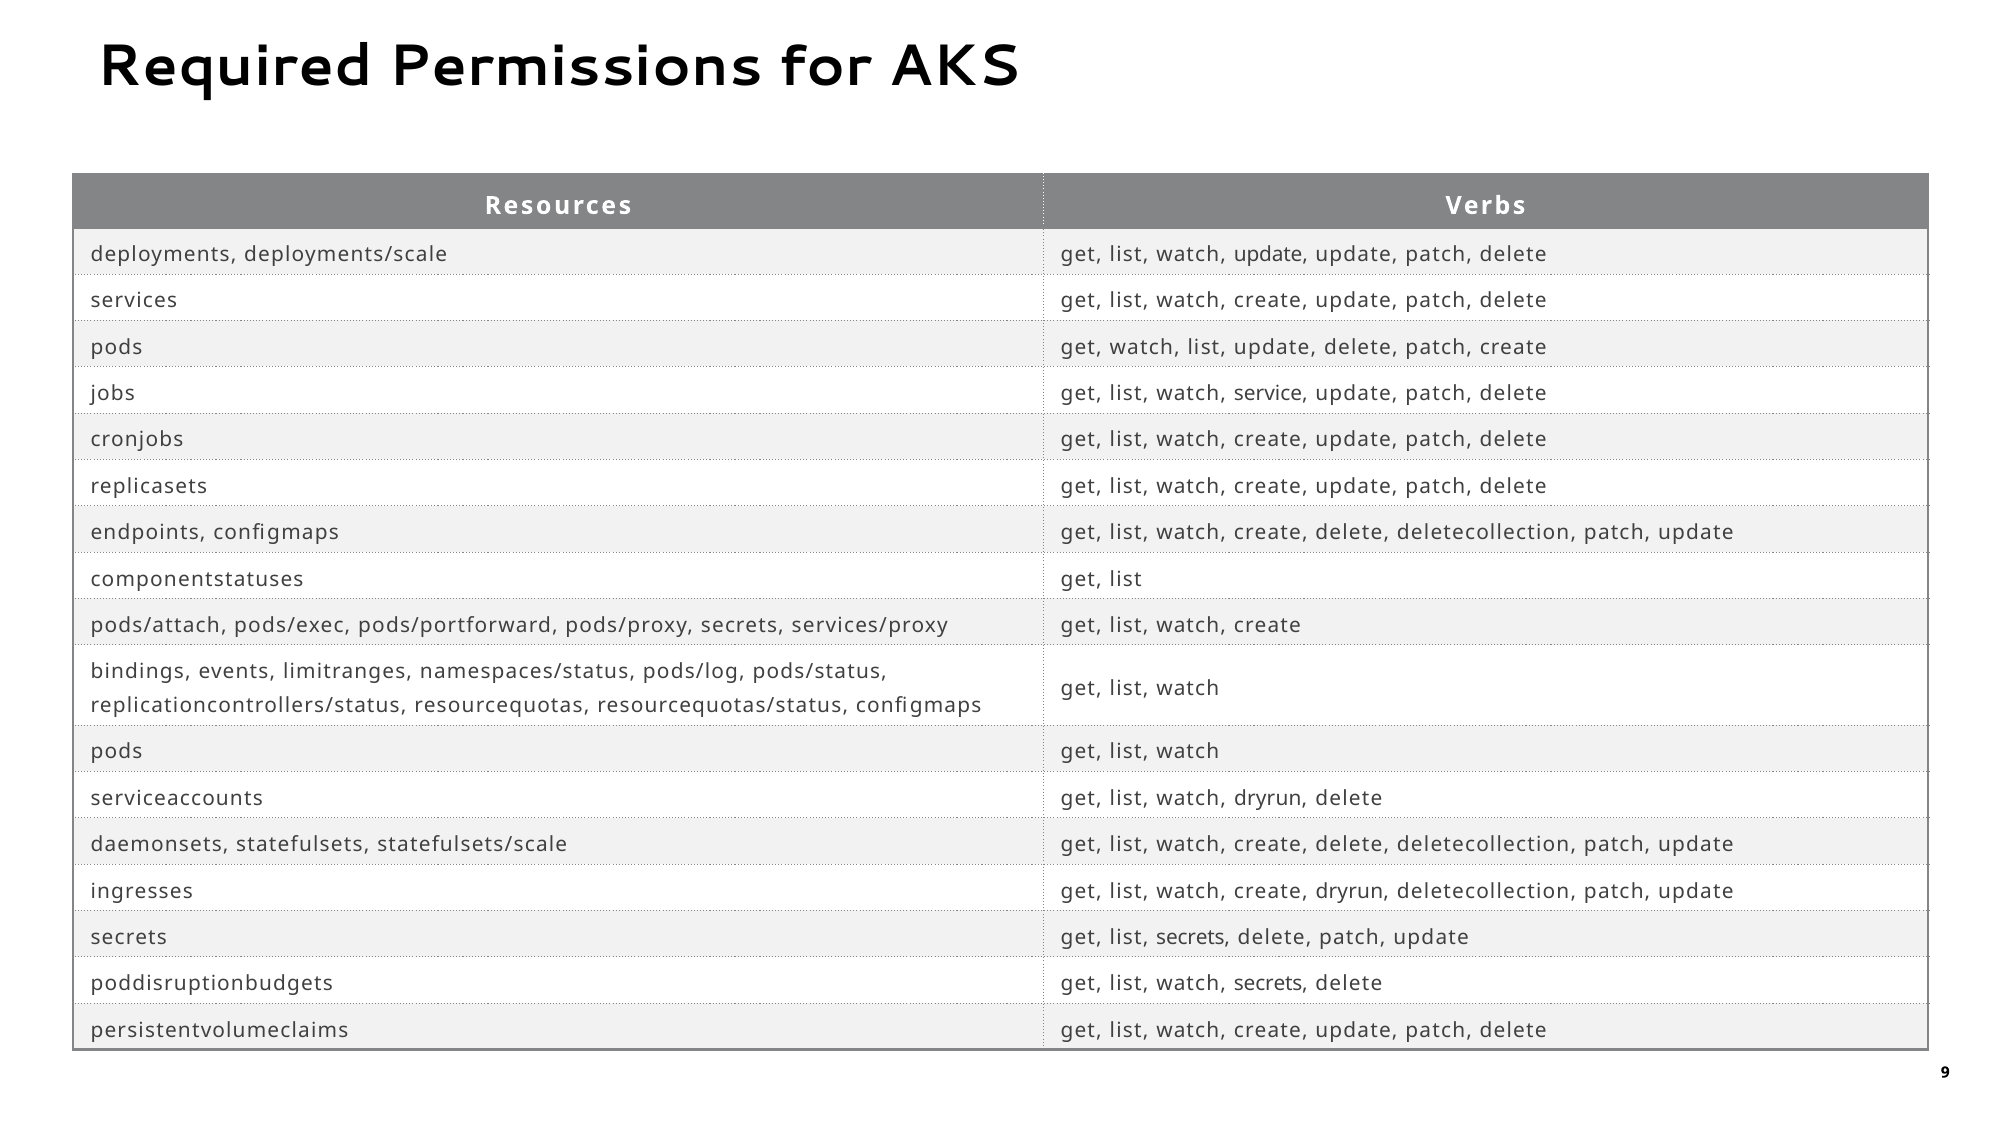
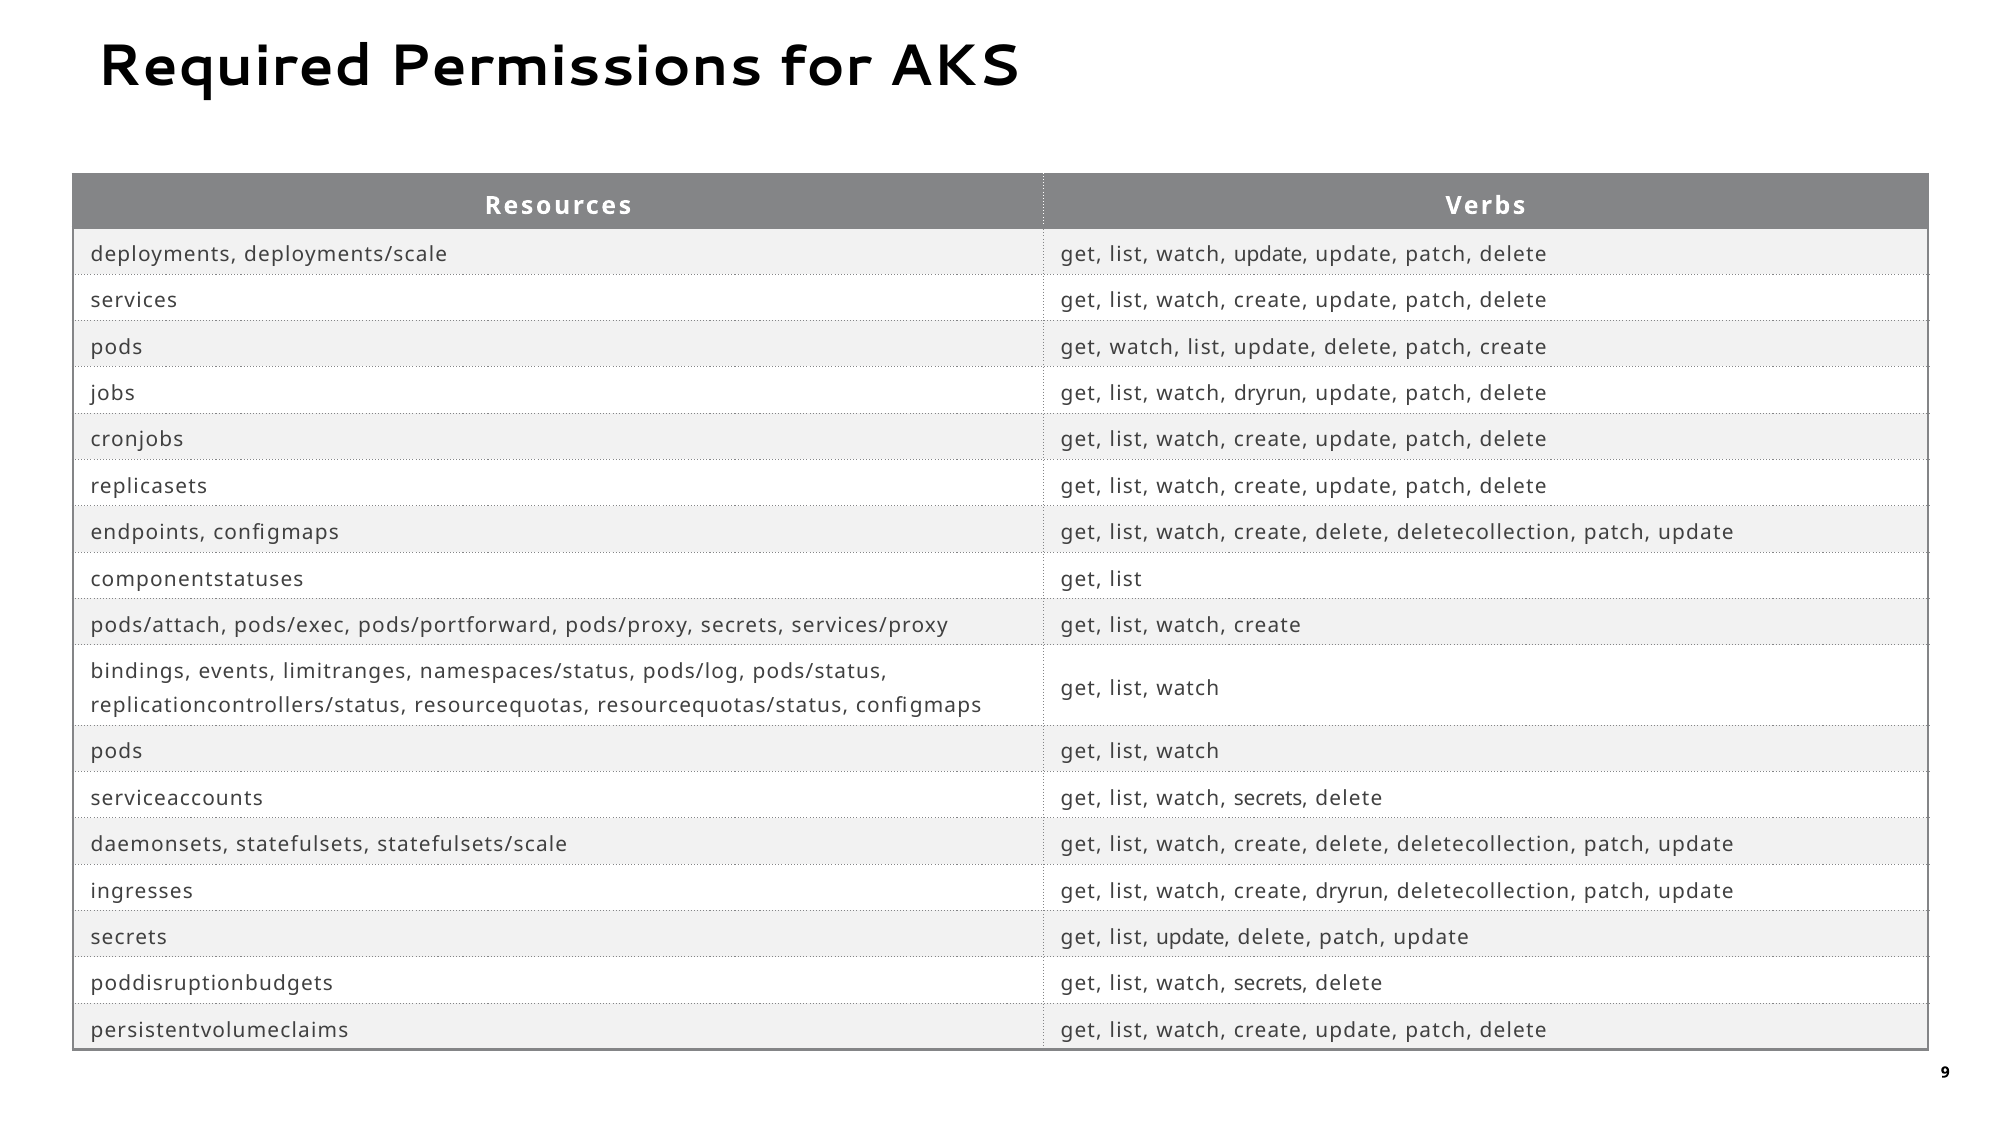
watch service: service -> dryrun
dryrun at (1271, 799): dryrun -> secrets
get list secrets: secrets -> update
